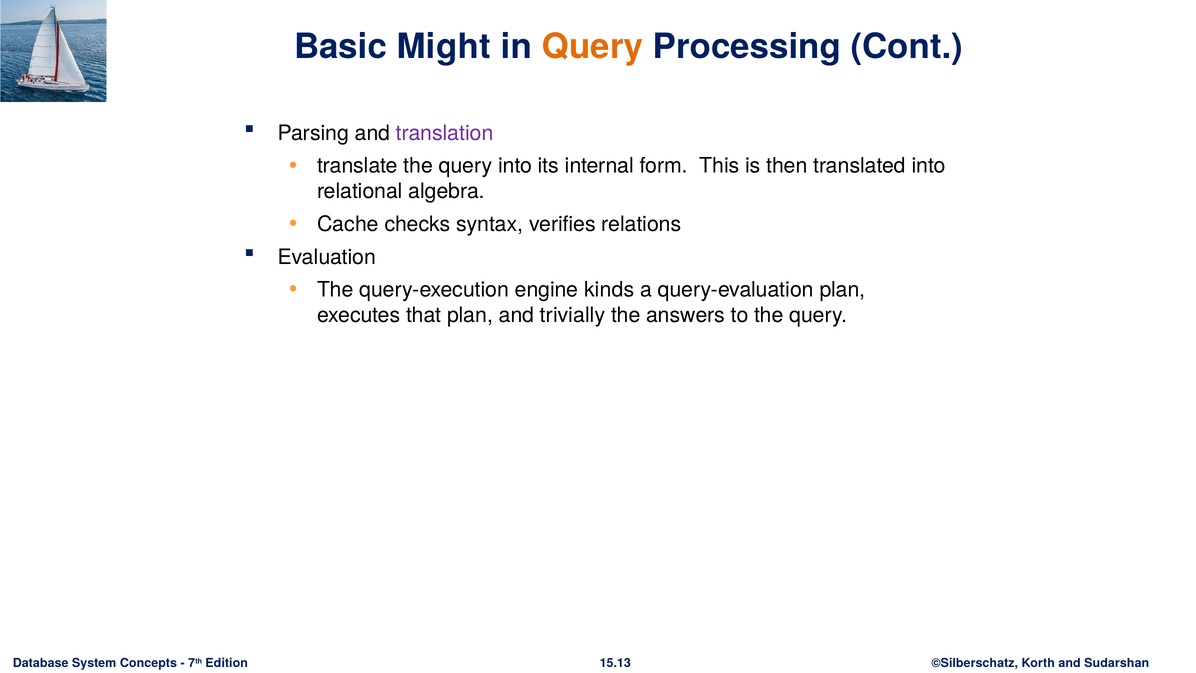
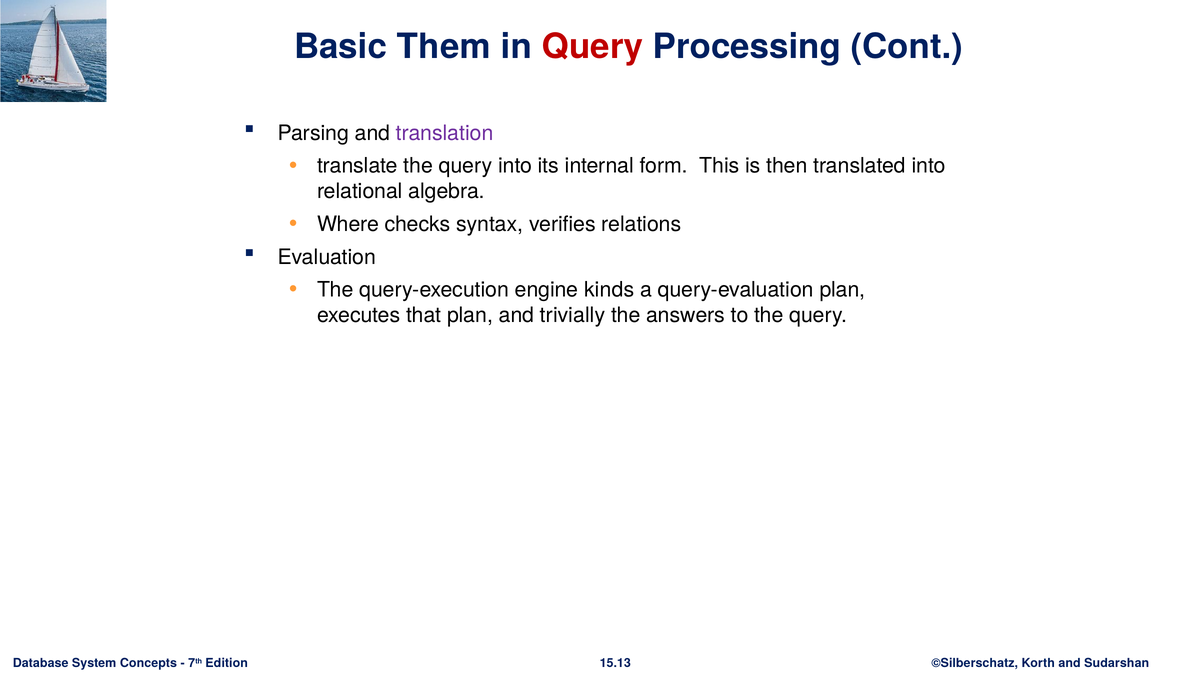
Might: Might -> Them
Query at (592, 47) colour: orange -> red
Cache: Cache -> Where
